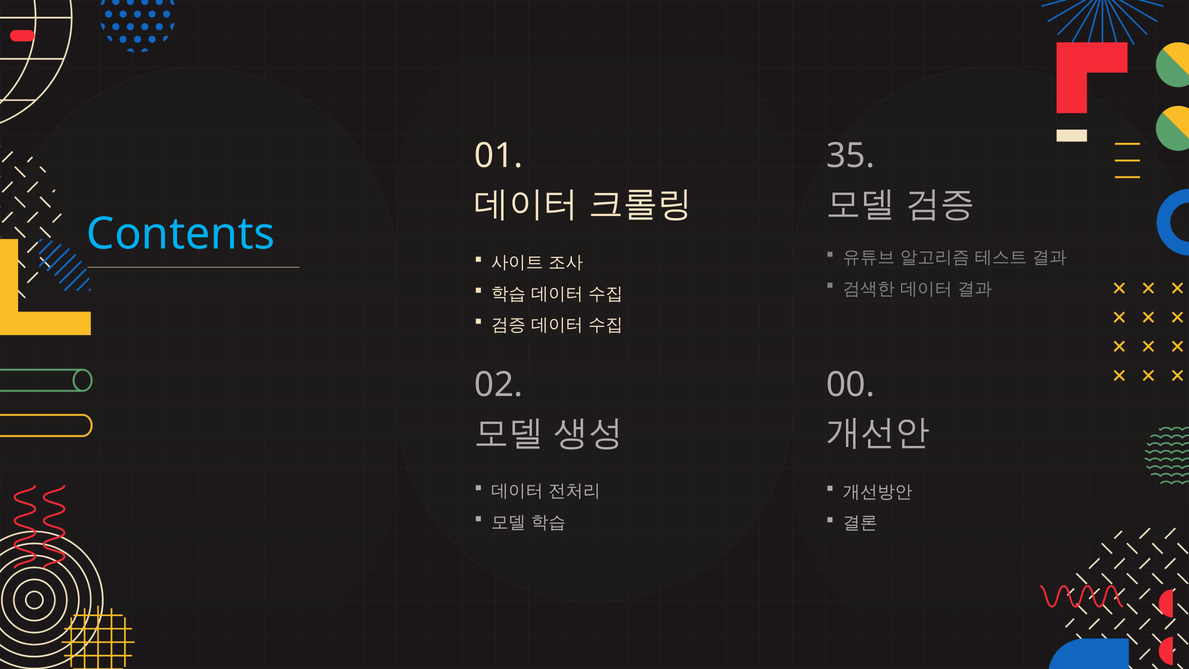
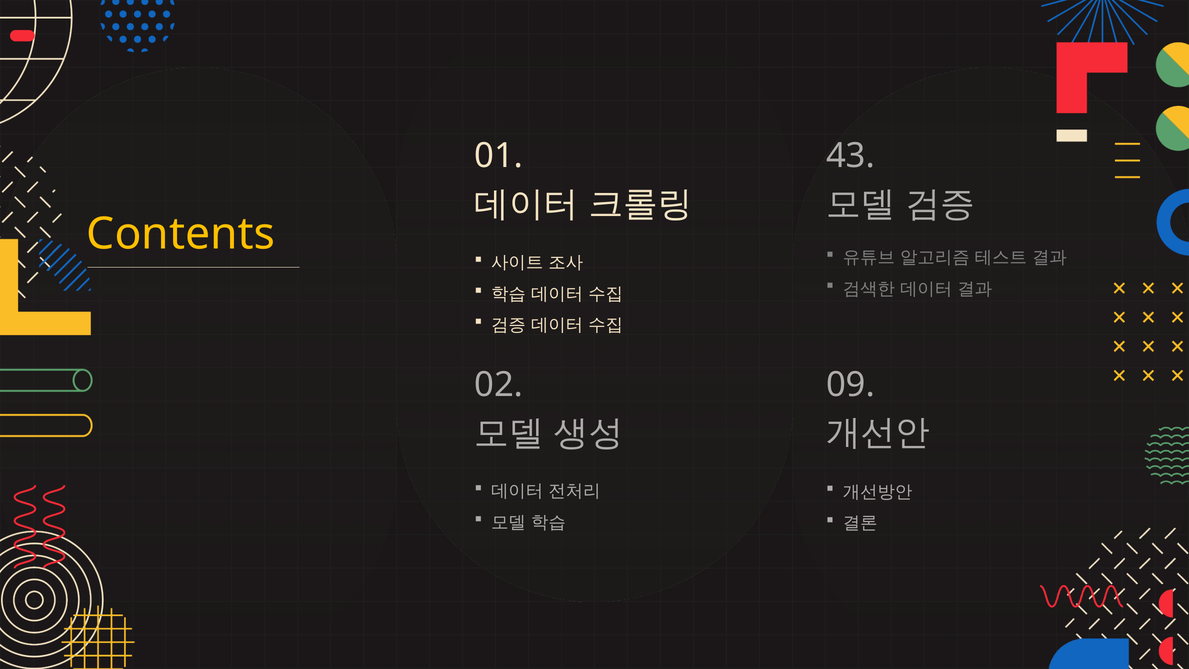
35: 35 -> 43
Contents colour: light blue -> yellow
00: 00 -> 09
